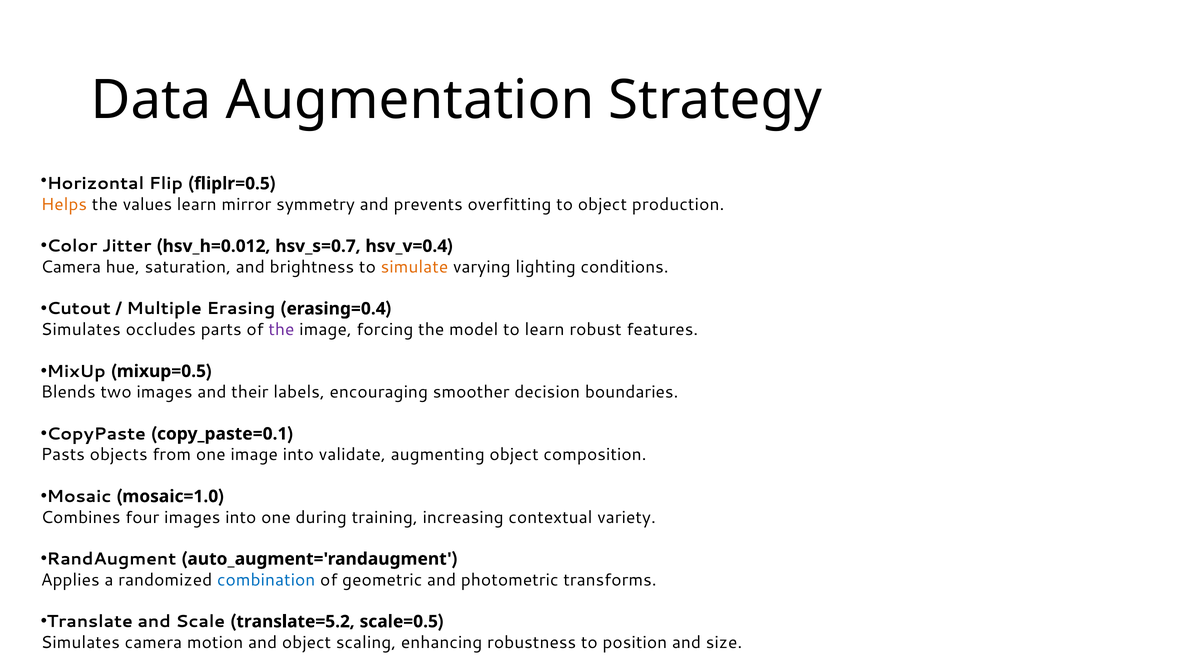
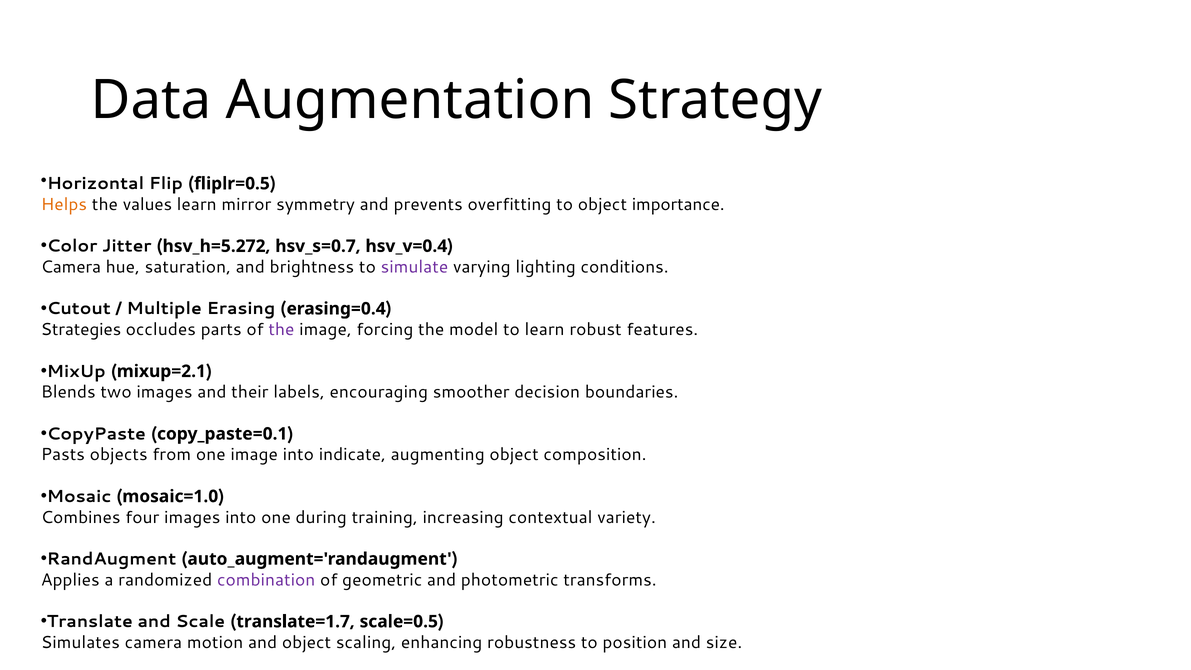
production: production -> importance
hsv_h=0.012: hsv_h=0.012 -> hsv_h=5.272
simulate colour: orange -> purple
Simulates at (81, 330): Simulates -> Strategies
mixup=0.5: mixup=0.5 -> mixup=2.1
validate: validate -> indicate
combination colour: blue -> purple
translate=5.2: translate=5.2 -> translate=1.7
